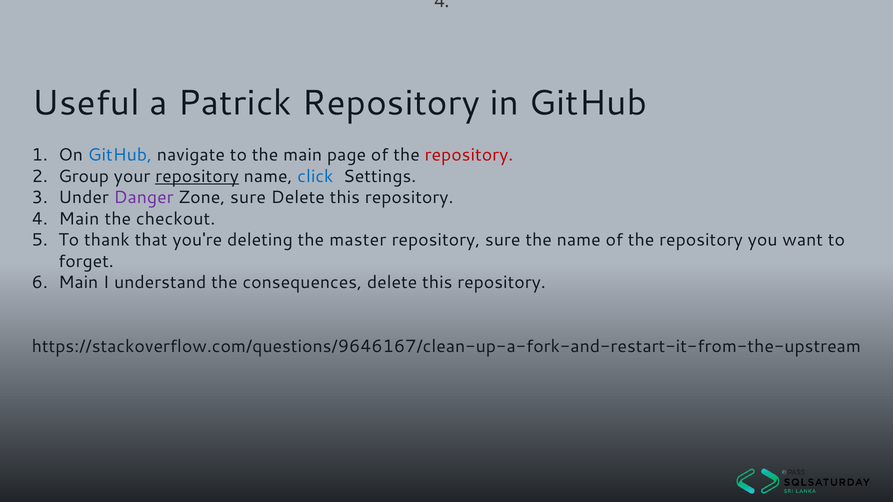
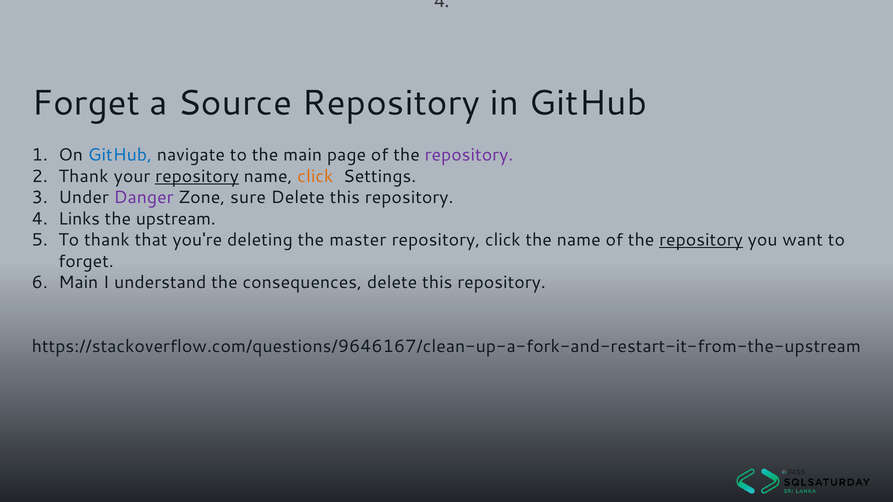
Useful at (86, 103): Useful -> Forget
Patrick: Patrick -> Source
repository at (469, 155) colour: red -> purple
Group at (84, 176): Group -> Thank
click at (315, 176) colour: blue -> orange
Main at (79, 219): Main -> Links
checkout: checkout -> upstream
repository sure: sure -> click
repository at (701, 240) underline: none -> present
